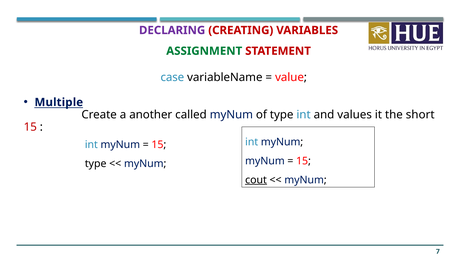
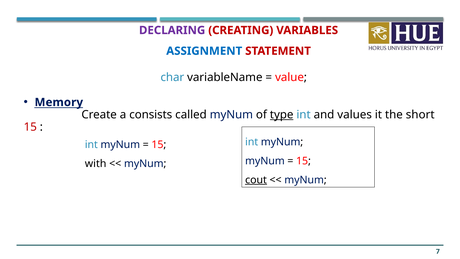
ASSIGNMENT colour: green -> blue
case: case -> char
Multiple: Multiple -> Memory
another: another -> consists
type at (282, 115) underline: none -> present
type at (96, 163): type -> with
